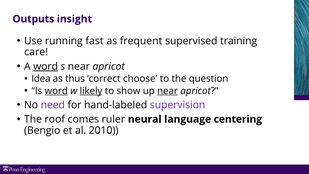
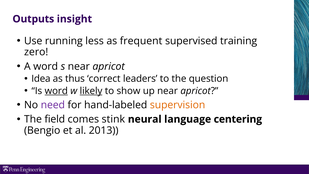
fast: fast -> less
care: care -> zero
word at (46, 66) underline: present -> none
choose: choose -> leaders
near at (168, 91) underline: present -> none
supervision colour: purple -> orange
roof: roof -> field
ruler: ruler -> stink
2010: 2010 -> 2013
